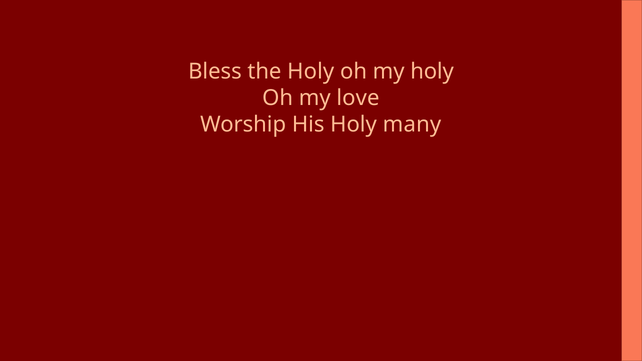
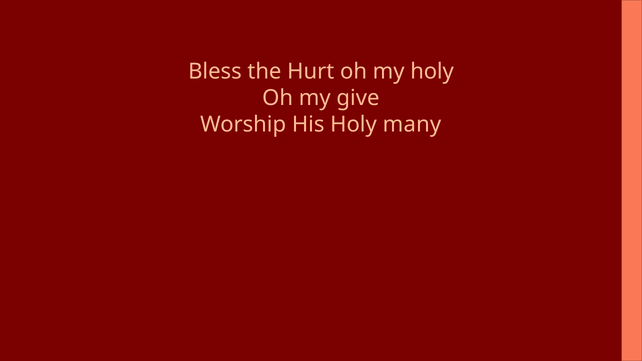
the Holy: Holy -> Hurt
love: love -> give
